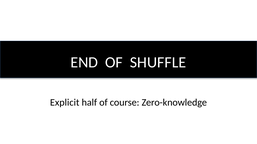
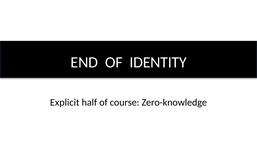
SHUFFLE: SHUFFLE -> IDENTITY
